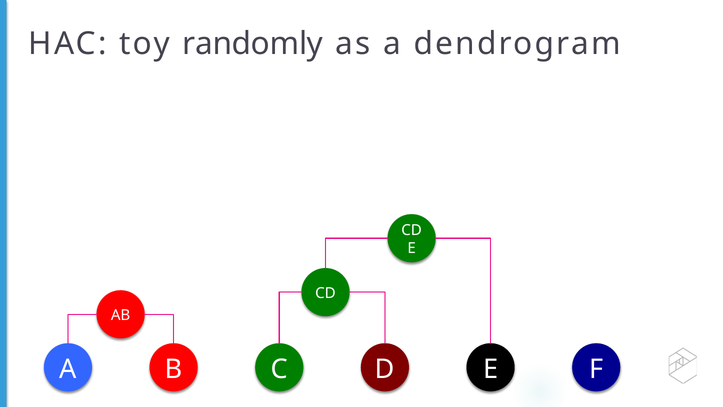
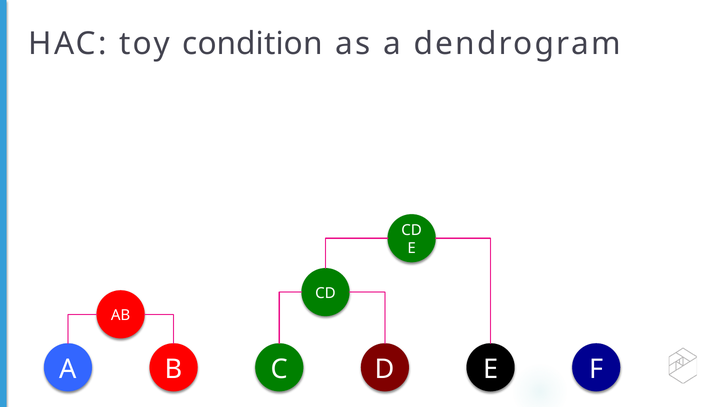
randomly: randomly -> condition
